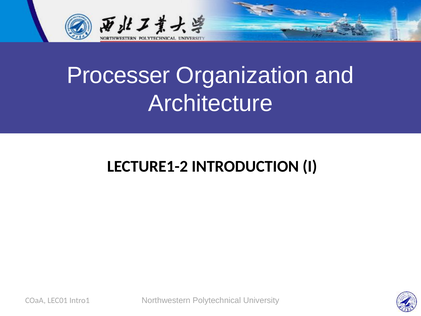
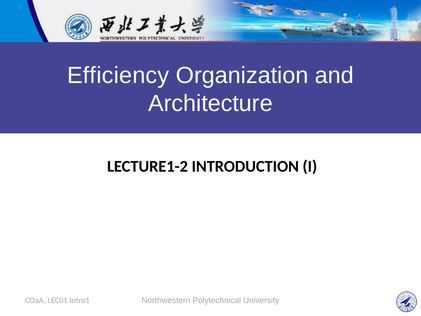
Processer: Processer -> Efficiency
